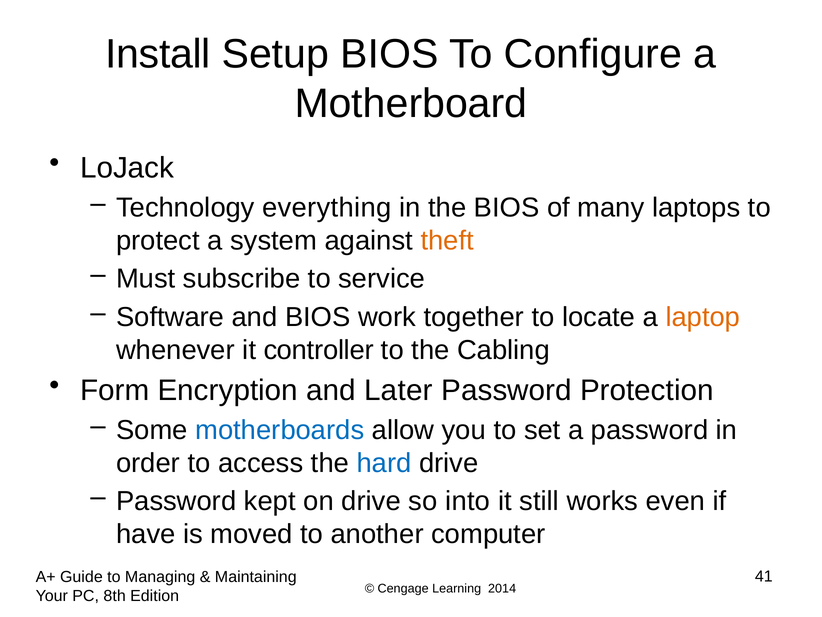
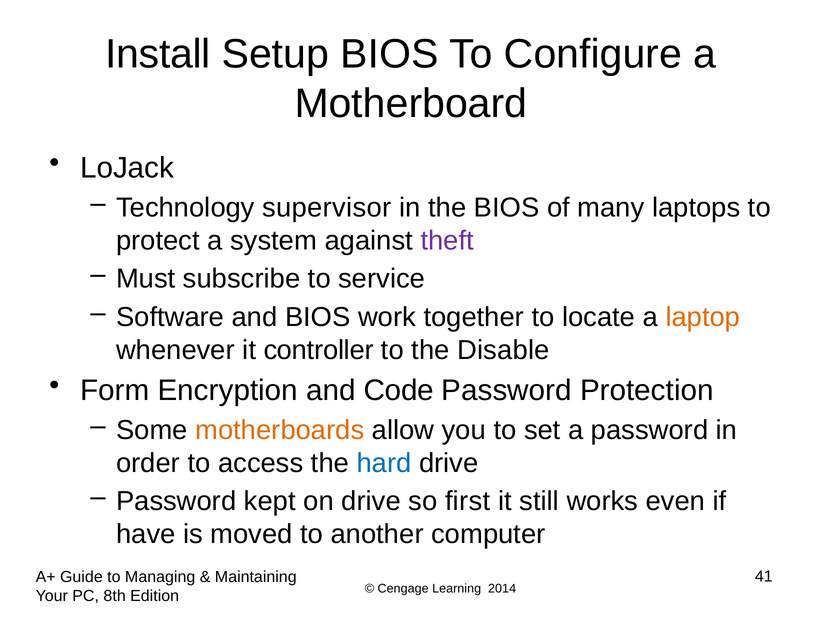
everything: everything -> supervisor
theft colour: orange -> purple
Cabling: Cabling -> Disable
Later: Later -> Code
motherboards colour: blue -> orange
into: into -> first
